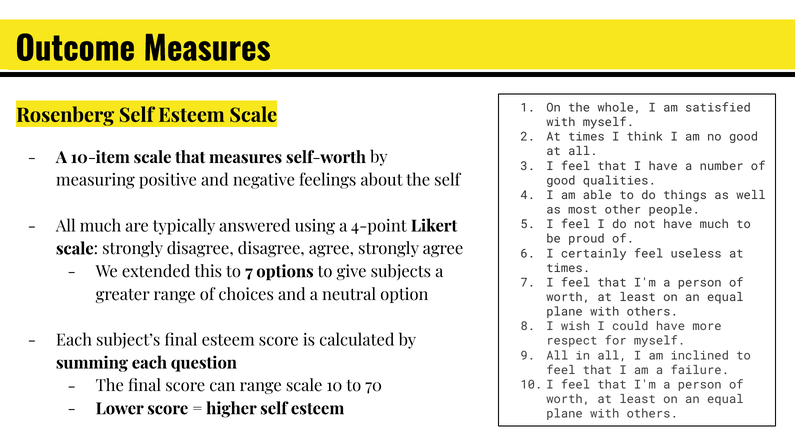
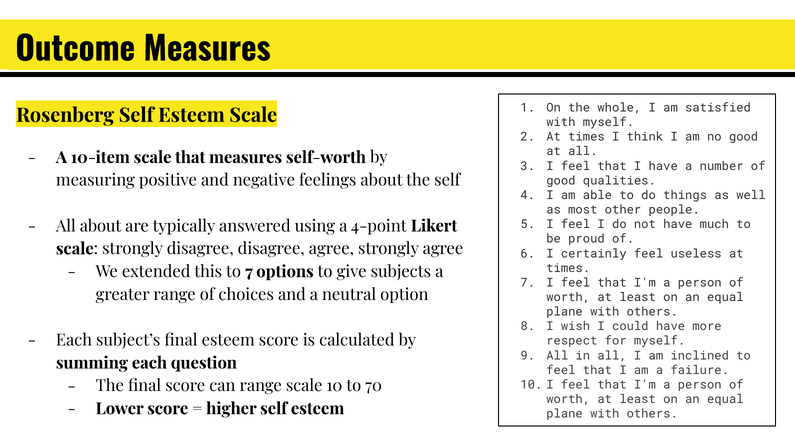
All much: much -> about
